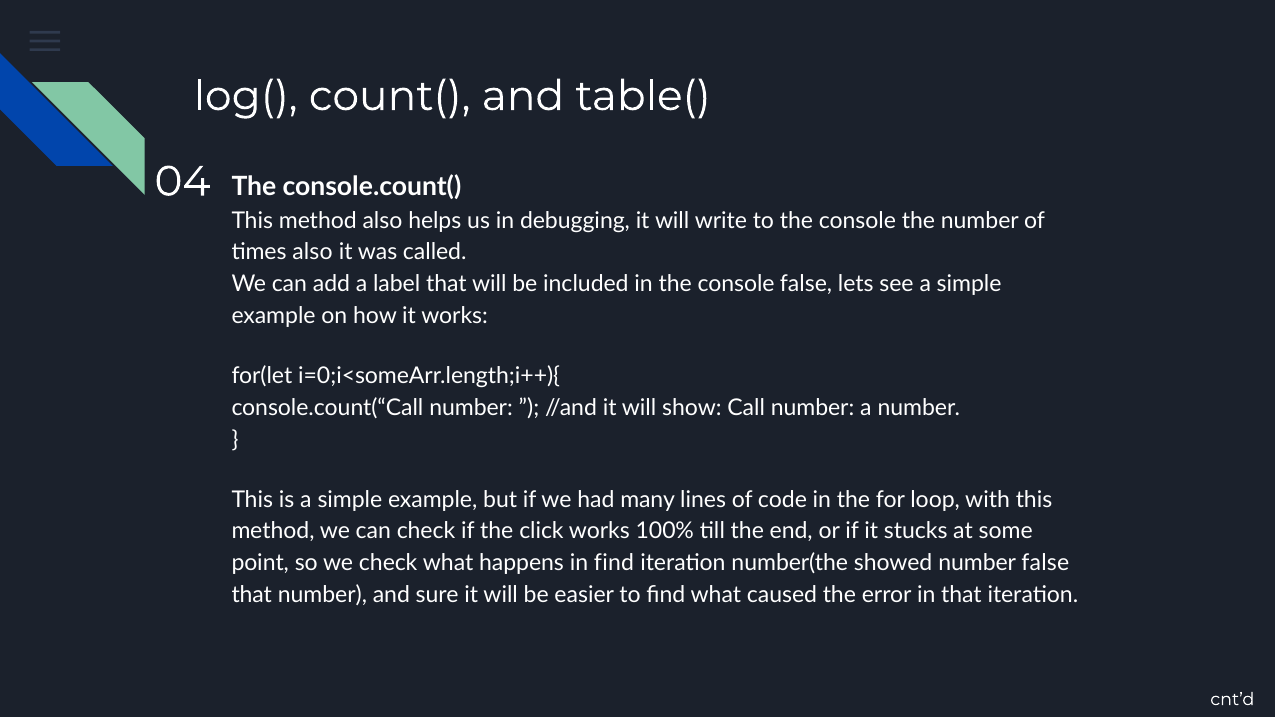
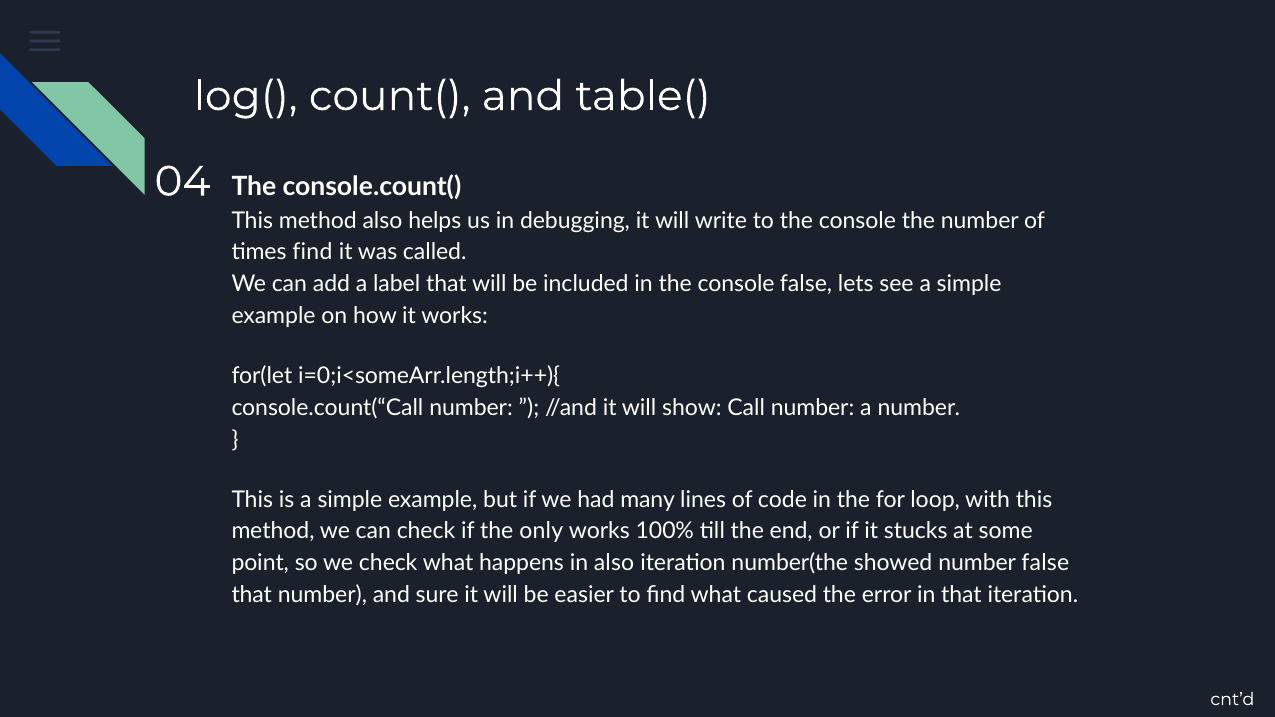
times also: also -> find
click: click -> only
in find: find -> also
